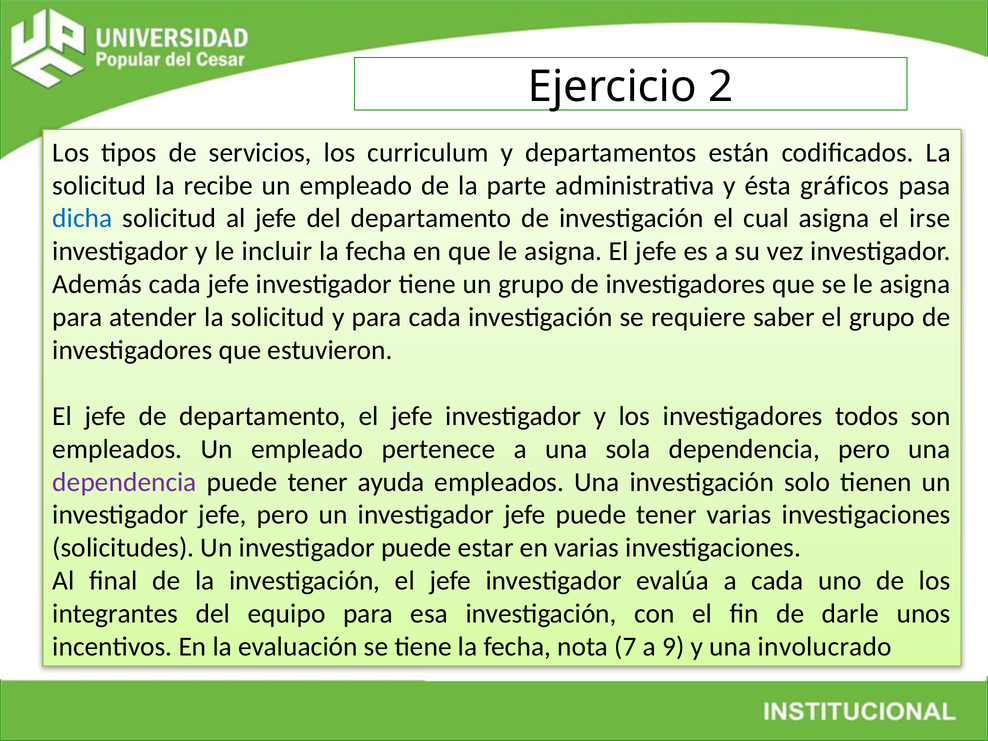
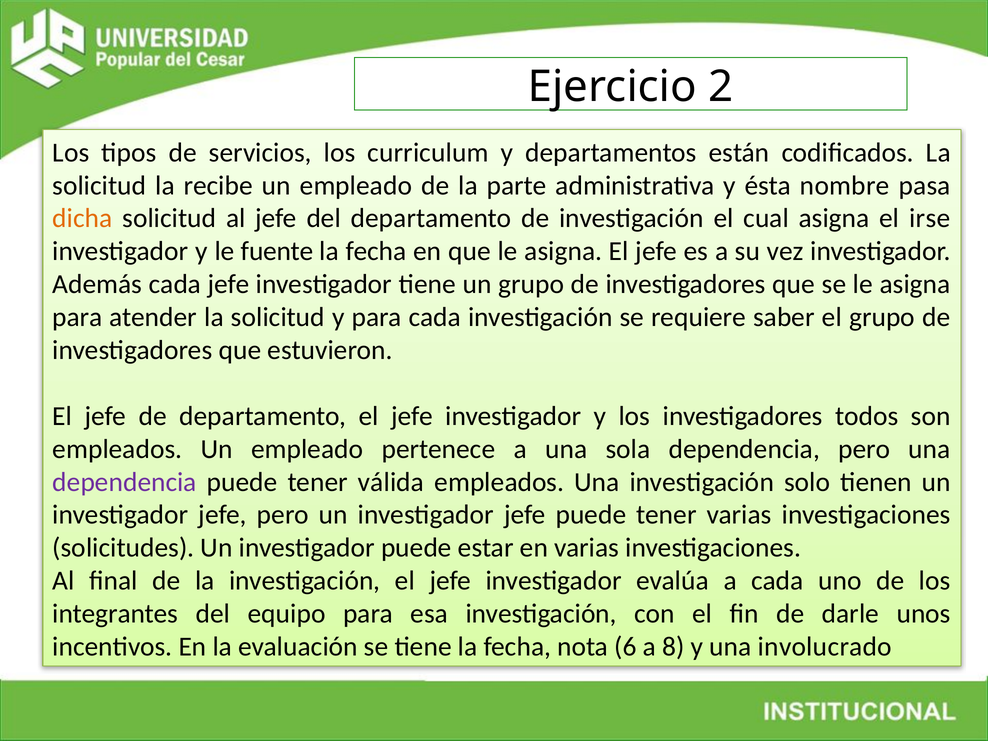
gráficos: gráficos -> nombre
dicha colour: blue -> orange
incluir: incluir -> fuente
ayuda: ayuda -> válida
7: 7 -> 6
9: 9 -> 8
